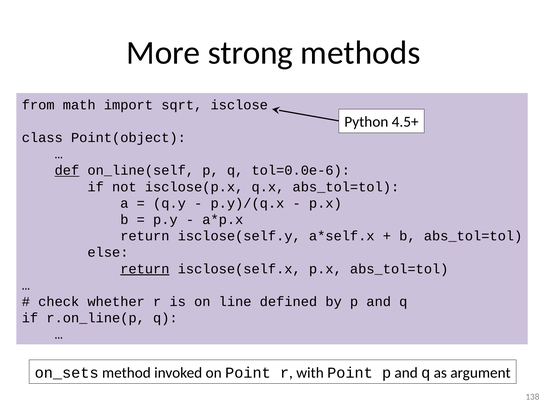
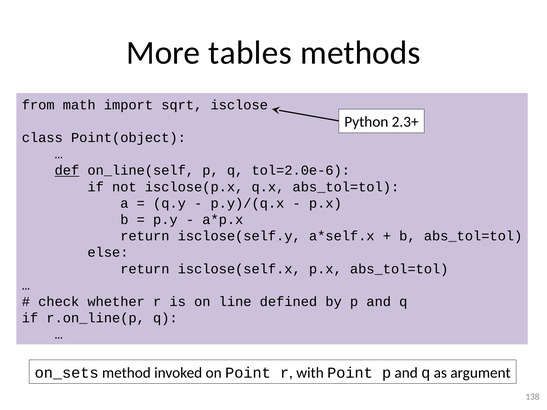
strong: strong -> tables
4.5+: 4.5+ -> 2.3+
tol=0.0e-6: tol=0.0e-6 -> tol=2.0e-6
return at (145, 269) underline: present -> none
